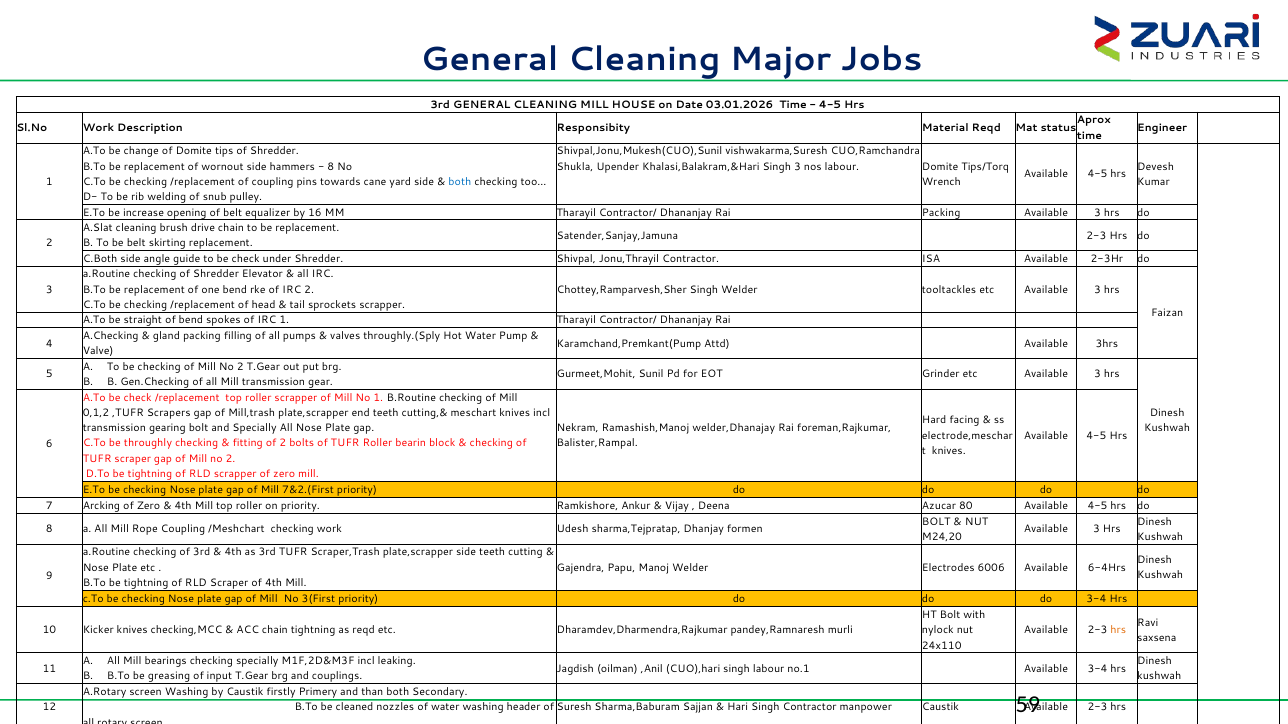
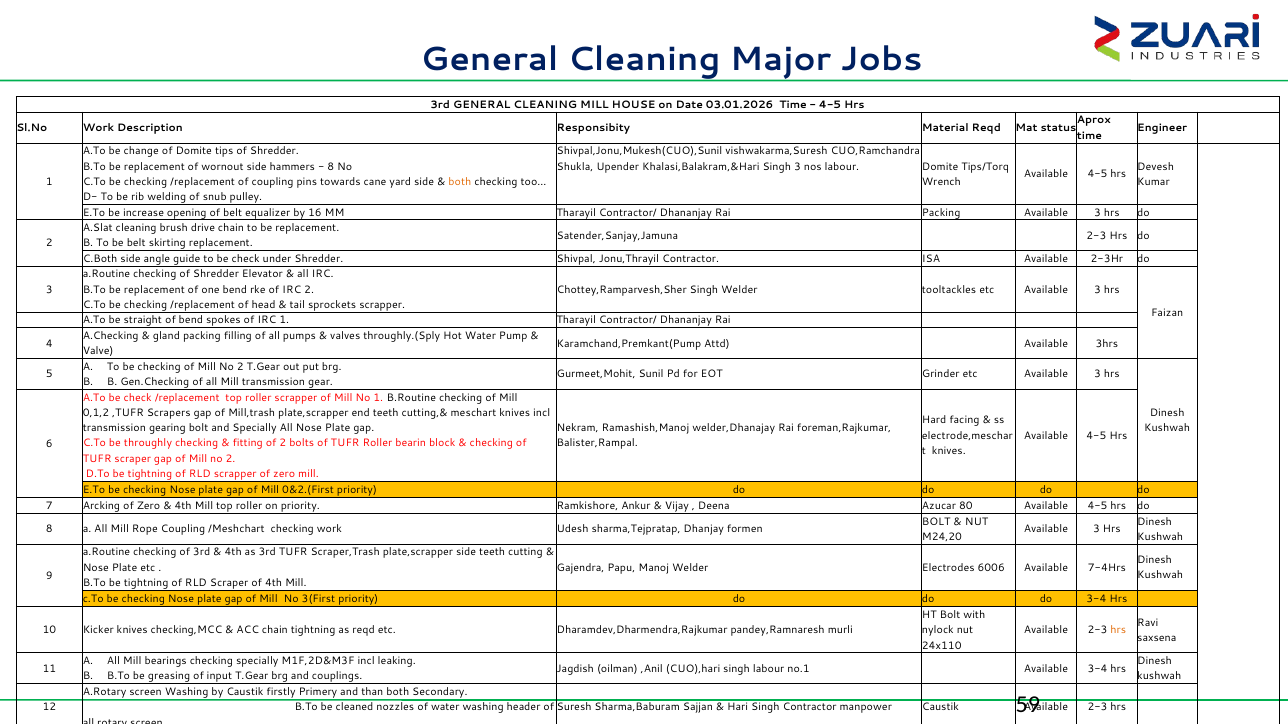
both at (460, 182) colour: blue -> orange
7&2.(First: 7&2.(First -> 0&2.(First
6-4Hrs: 6-4Hrs -> 7-4Hrs
